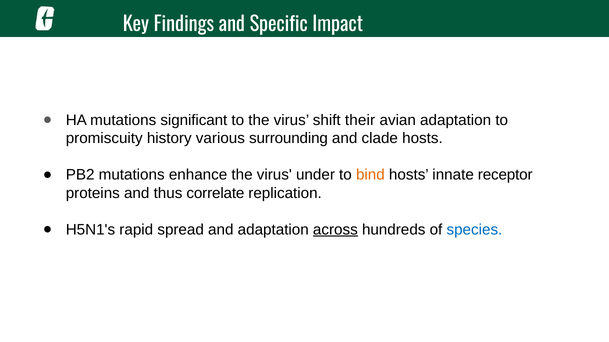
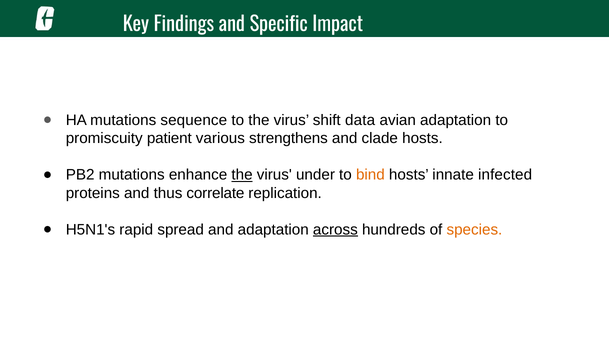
significant: significant -> sequence
their: their -> data
history: history -> patient
surrounding: surrounding -> strengthens
the at (242, 175) underline: none -> present
receptor: receptor -> infected
species colour: blue -> orange
